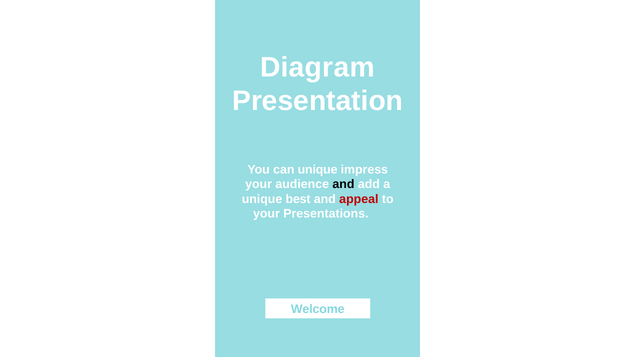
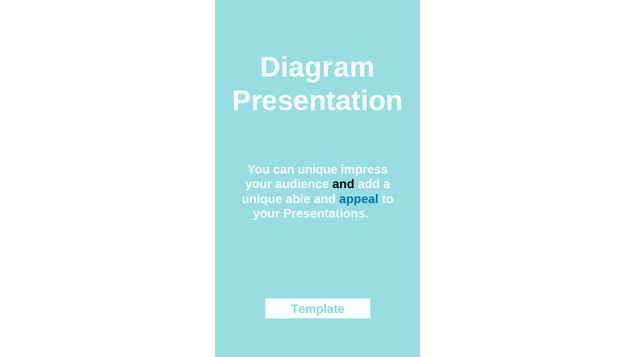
best: best -> able
appeal colour: red -> blue
Welcome: Welcome -> Template
